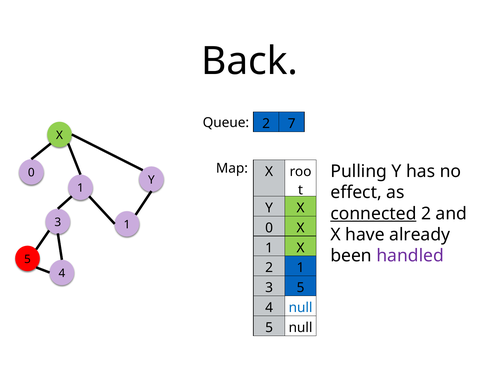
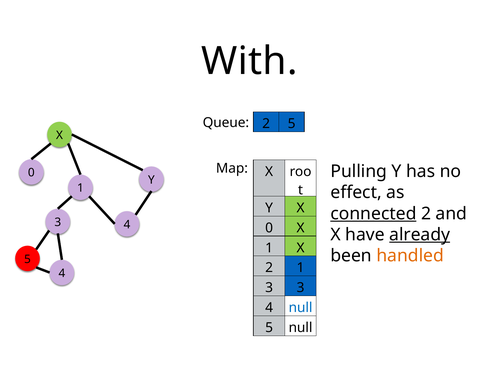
Back: Back -> With
2 7: 7 -> 5
1 at (127, 224): 1 -> 4
already underline: none -> present
handled colour: purple -> orange
5 at (301, 287): 5 -> 3
